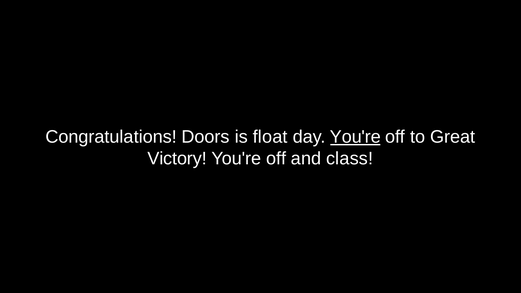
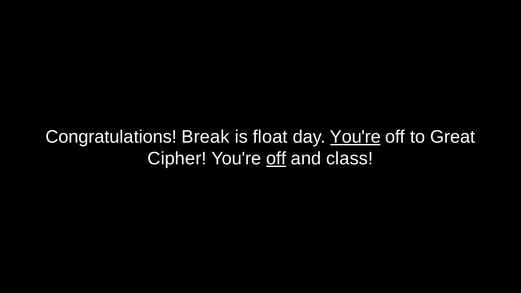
Doors: Doors -> Break
Victory: Victory -> Cipher
off at (276, 159) underline: none -> present
